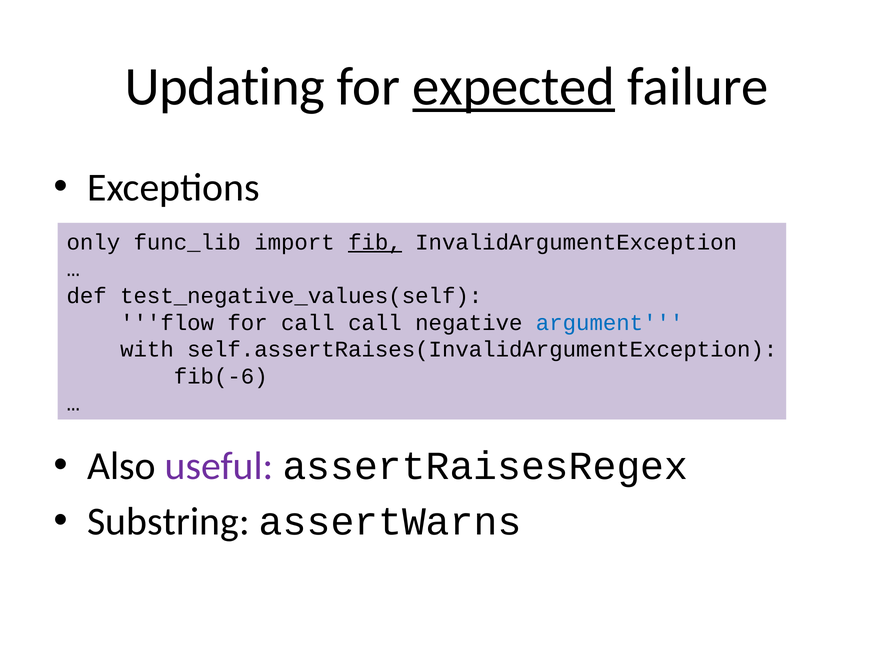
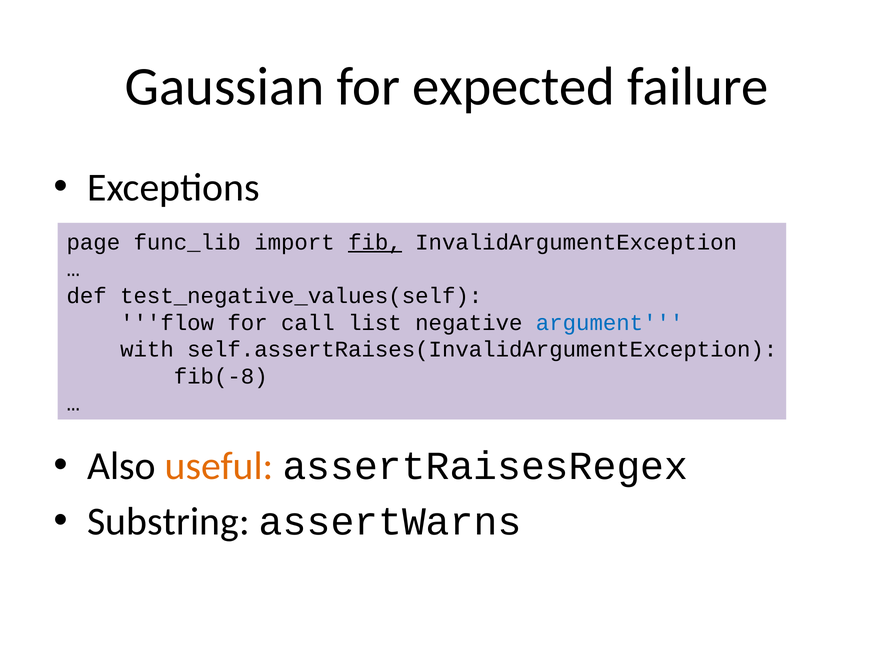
Updating: Updating -> Gaussian
expected underline: present -> none
only: only -> page
call call: call -> list
fib(-6: fib(-6 -> fib(-8
useful colour: purple -> orange
